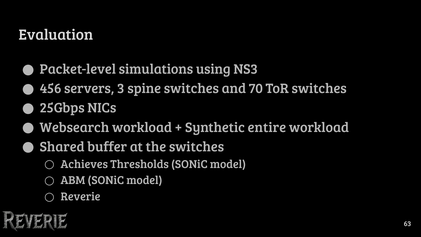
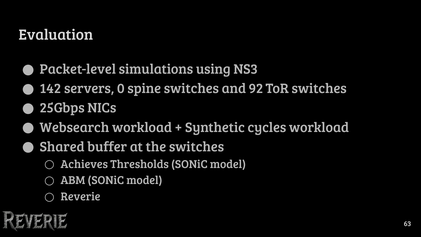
456: 456 -> 142
3: 3 -> 0
70: 70 -> 92
entire: entire -> cycles
